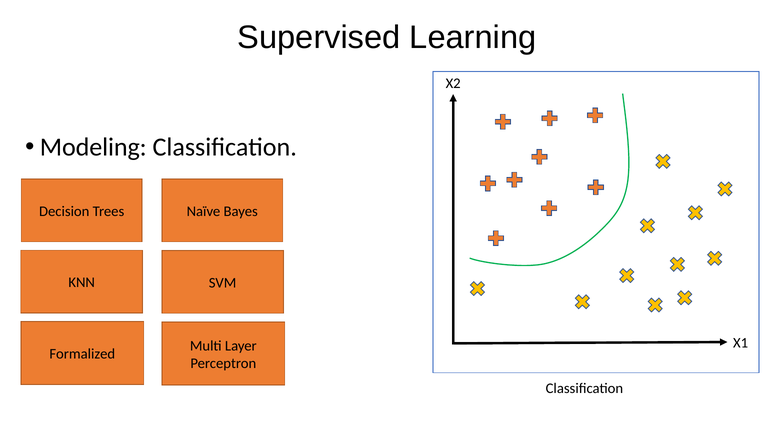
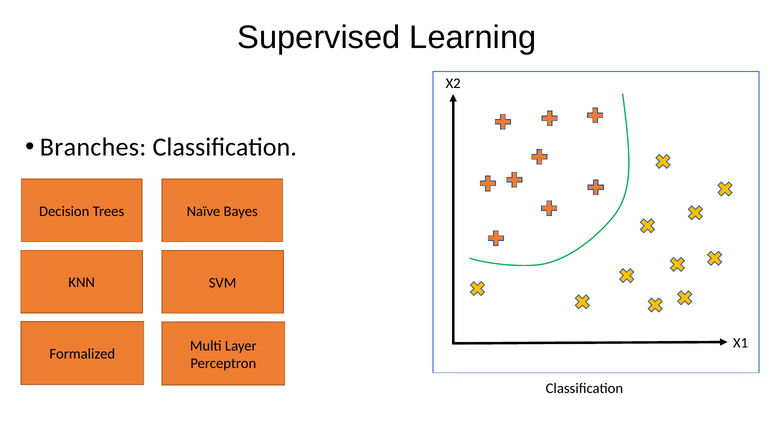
Modeling: Modeling -> Branches
